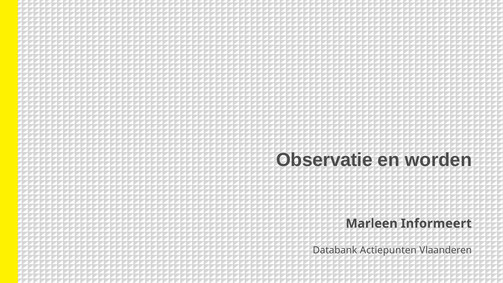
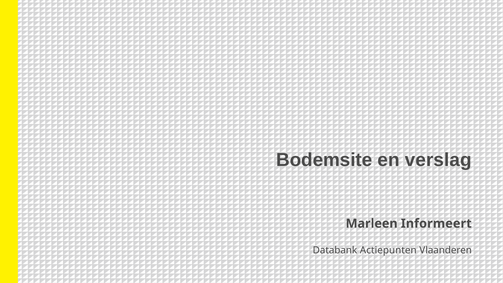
Observatie: Observatie -> Bodemsite
worden: worden -> verslag
